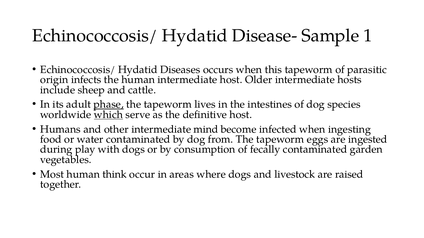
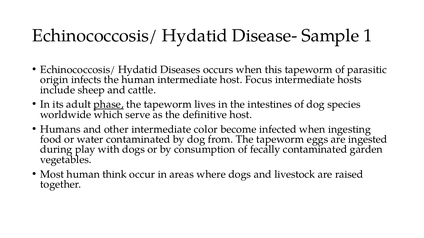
Older: Older -> Focus
which underline: present -> none
mind: mind -> color
